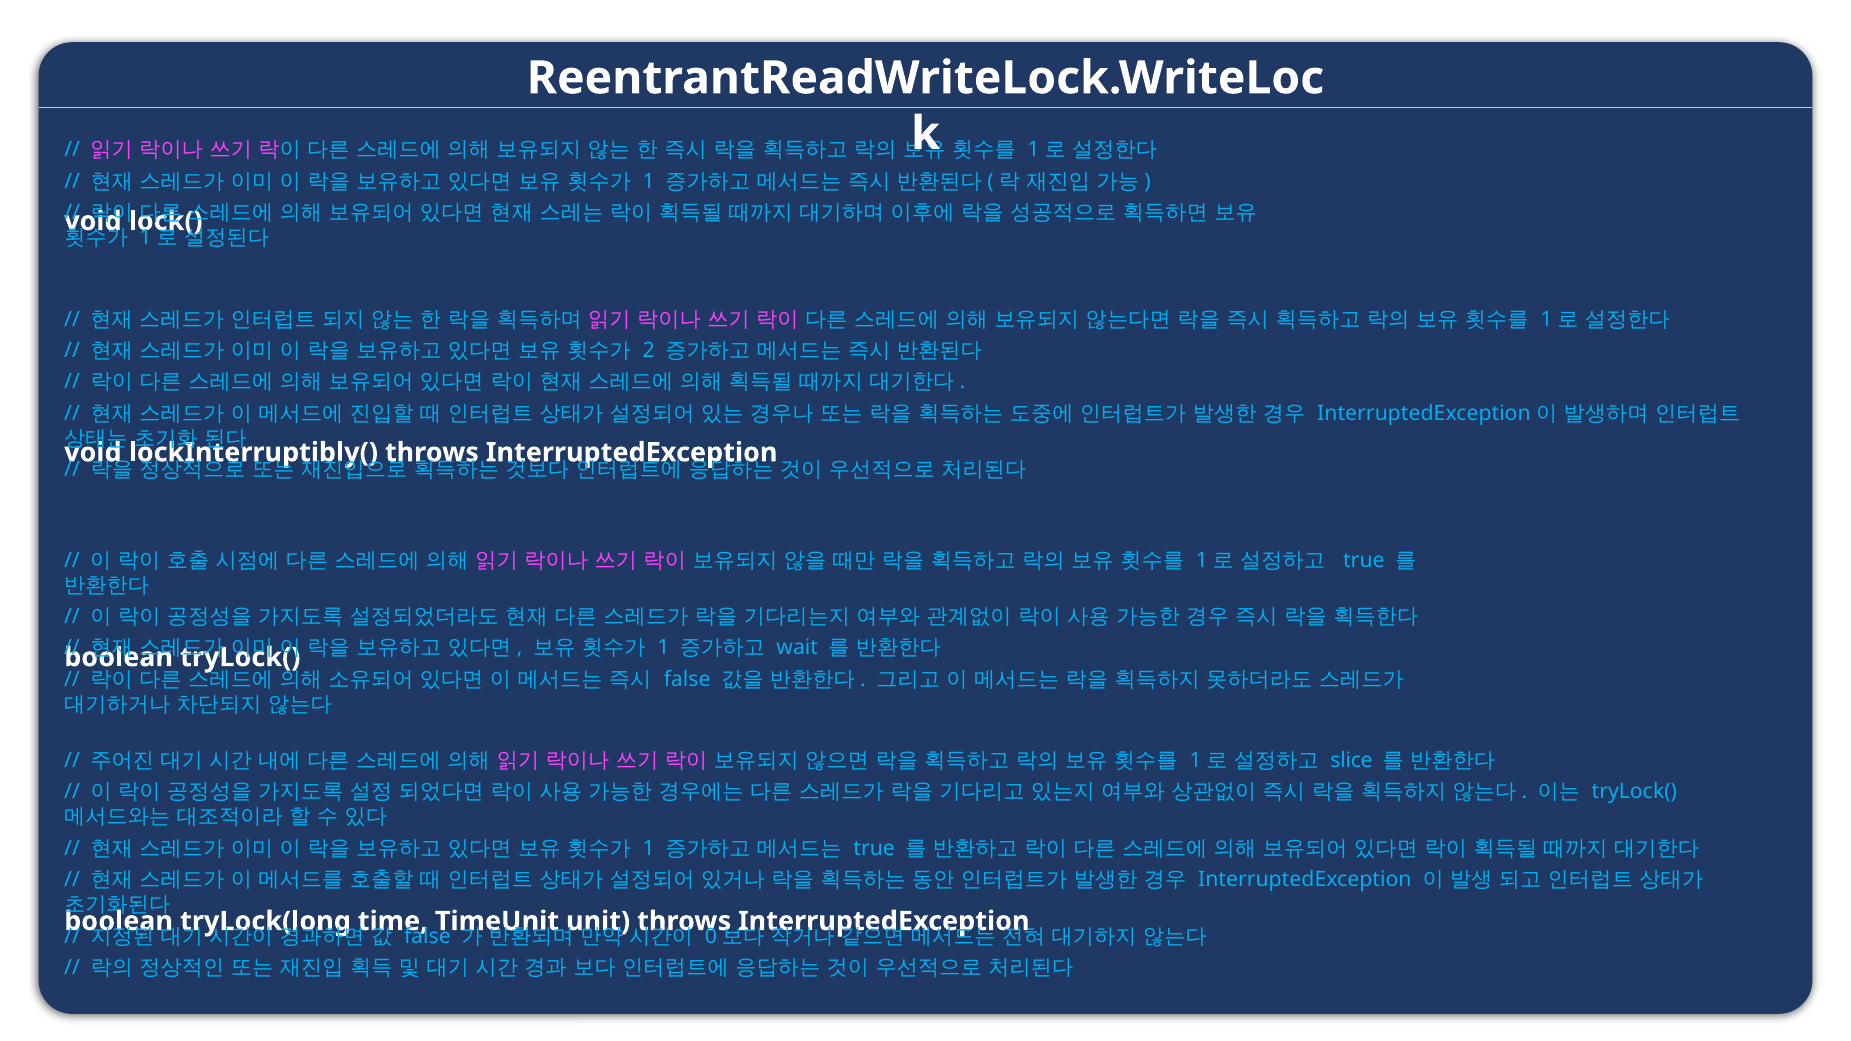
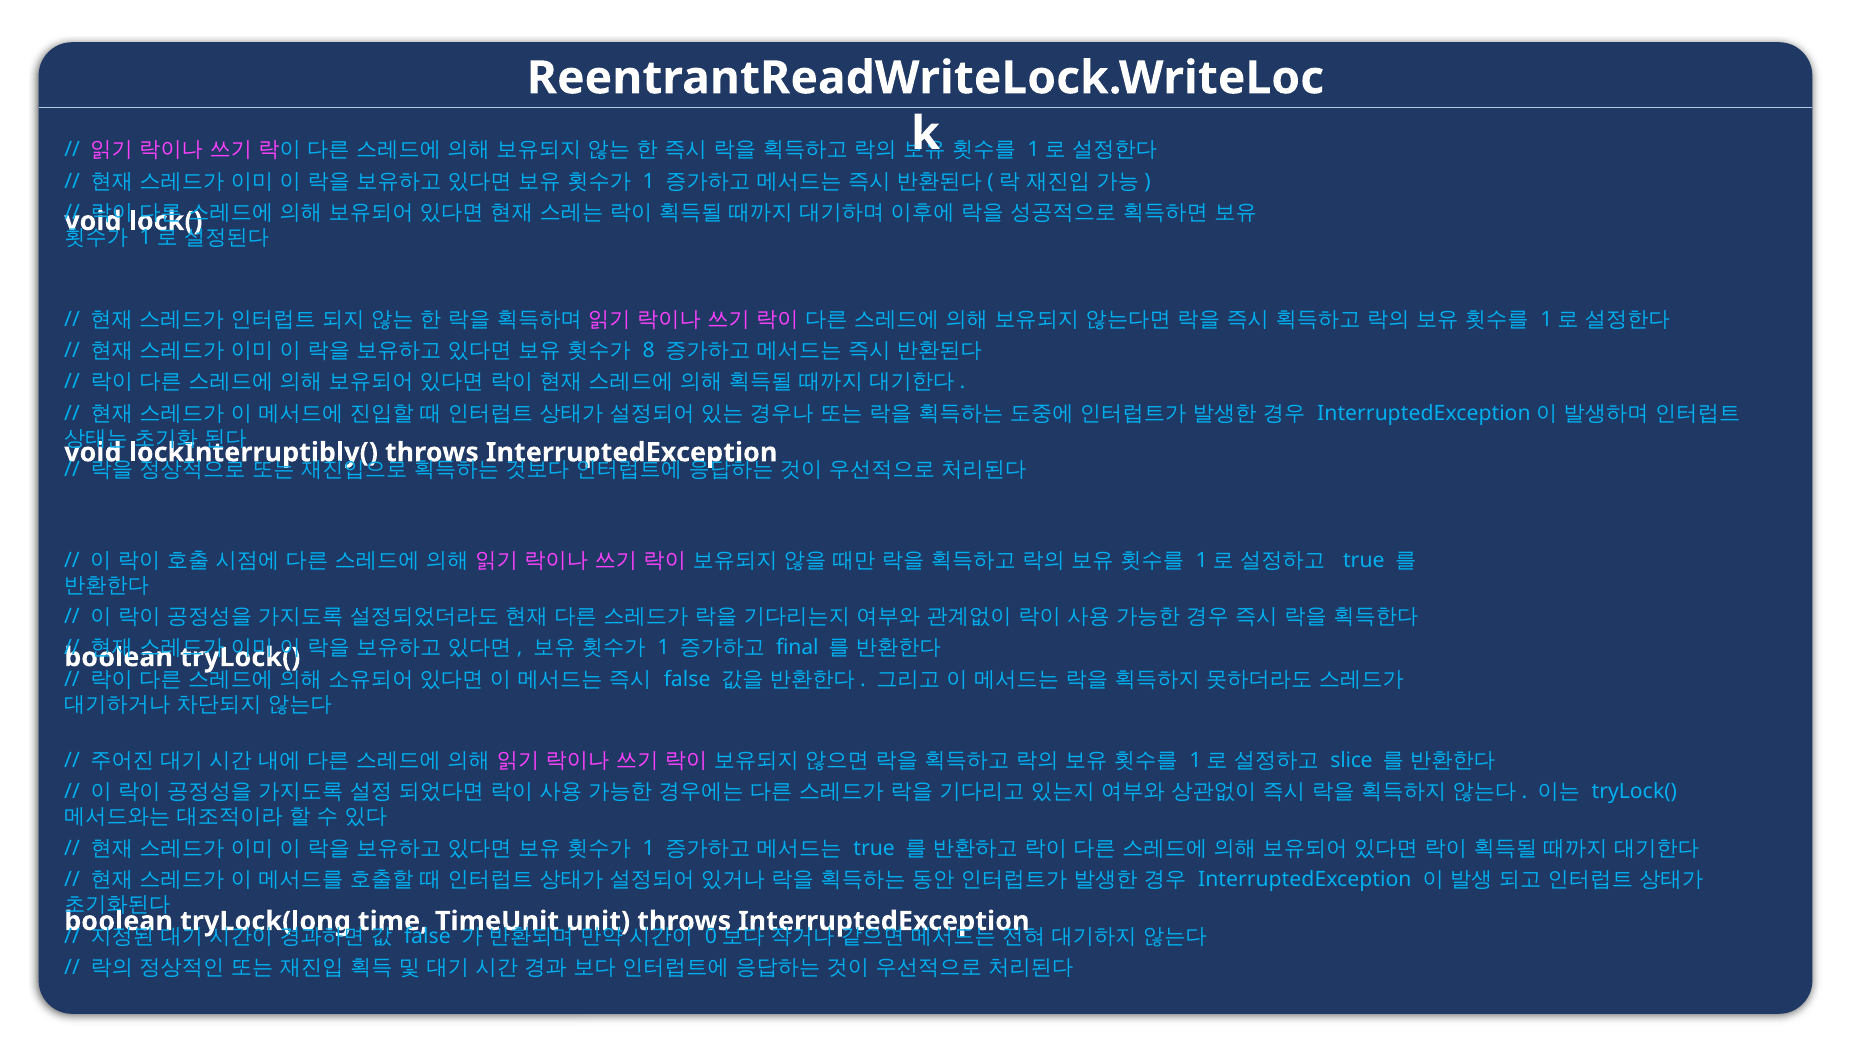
2: 2 -> 8
wait: wait -> final
